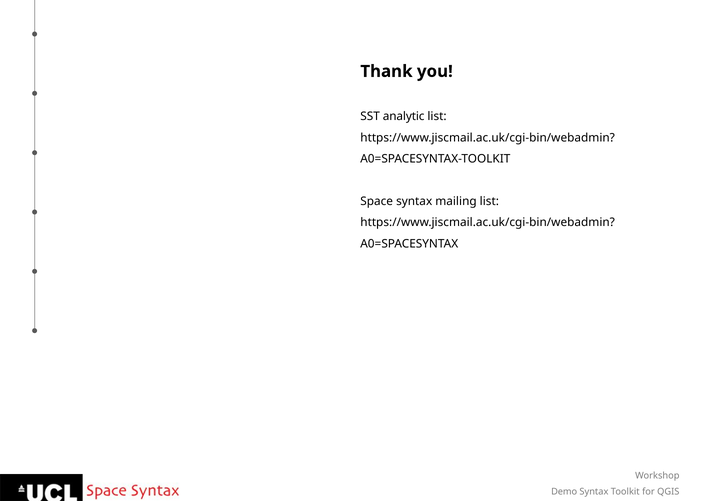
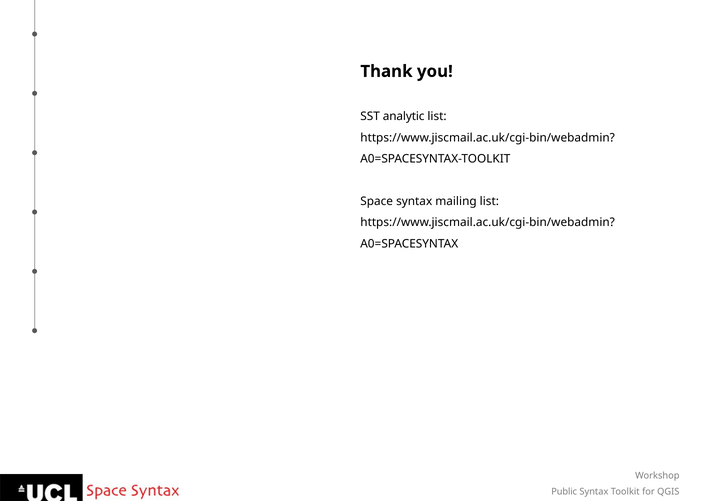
Demo: Demo -> Public
